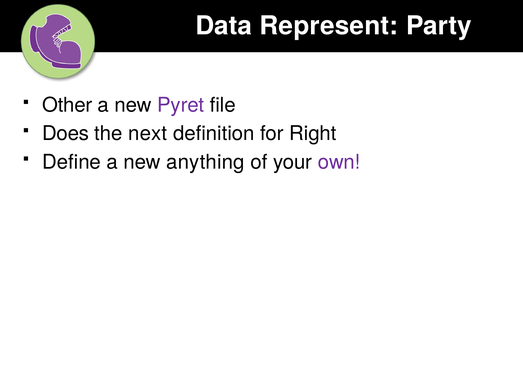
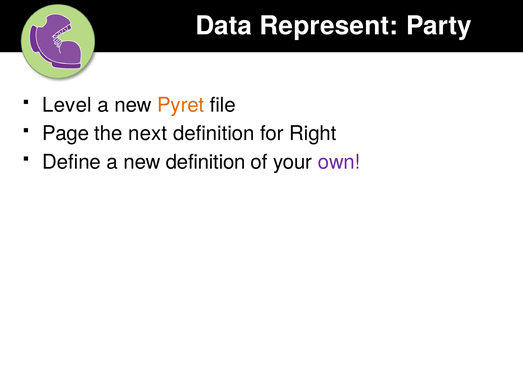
Other: Other -> Level
Pyret colour: purple -> orange
Does: Does -> Page
new anything: anything -> definition
